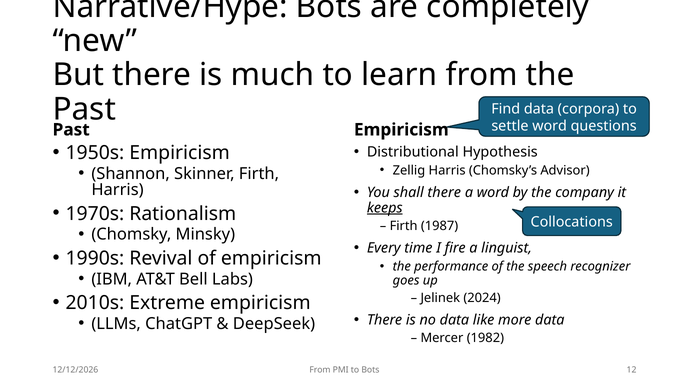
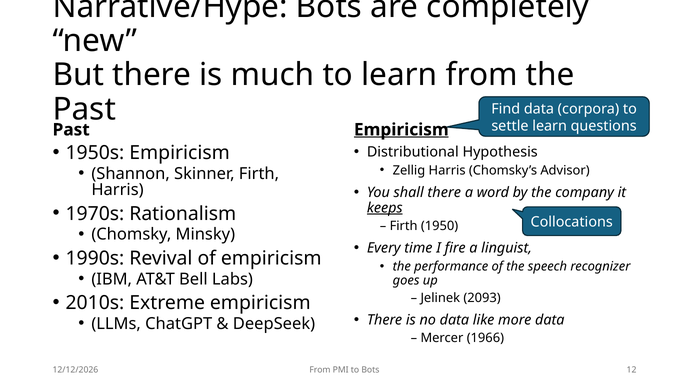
settle word: word -> learn
Empiricism at (401, 130) underline: none -> present
1987: 1987 -> 1950
2024: 2024 -> 2093
1982: 1982 -> 1966
